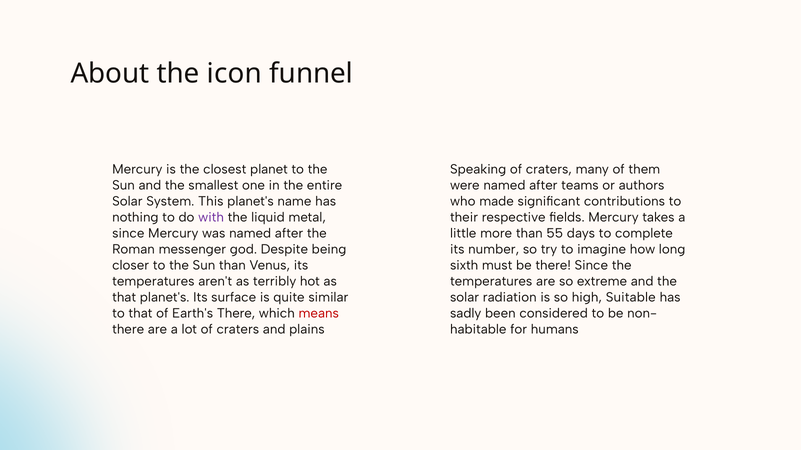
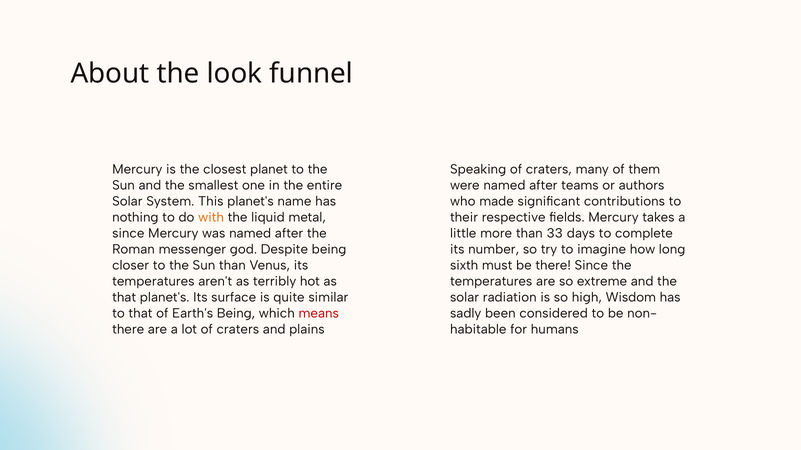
icon: icon -> look
with colour: purple -> orange
55: 55 -> 33
Suitable: Suitable -> Wisdom
Earth's There: There -> Being
